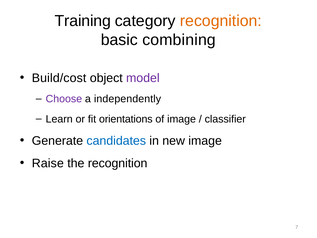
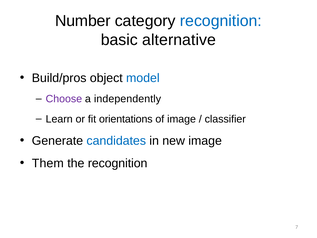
Training: Training -> Number
recognition at (221, 21) colour: orange -> blue
combining: combining -> alternative
Build/cost: Build/cost -> Build/pros
model colour: purple -> blue
Raise: Raise -> Them
